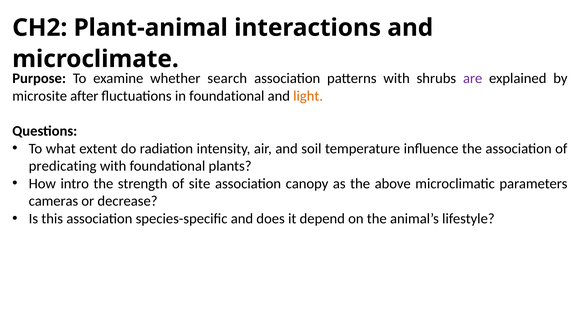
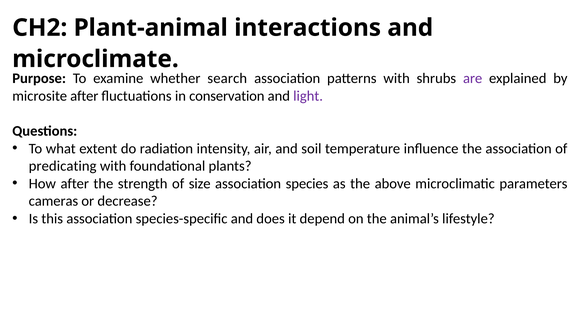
in foundational: foundational -> conservation
light colour: orange -> purple
How intro: intro -> after
site: site -> size
canopy: canopy -> species
